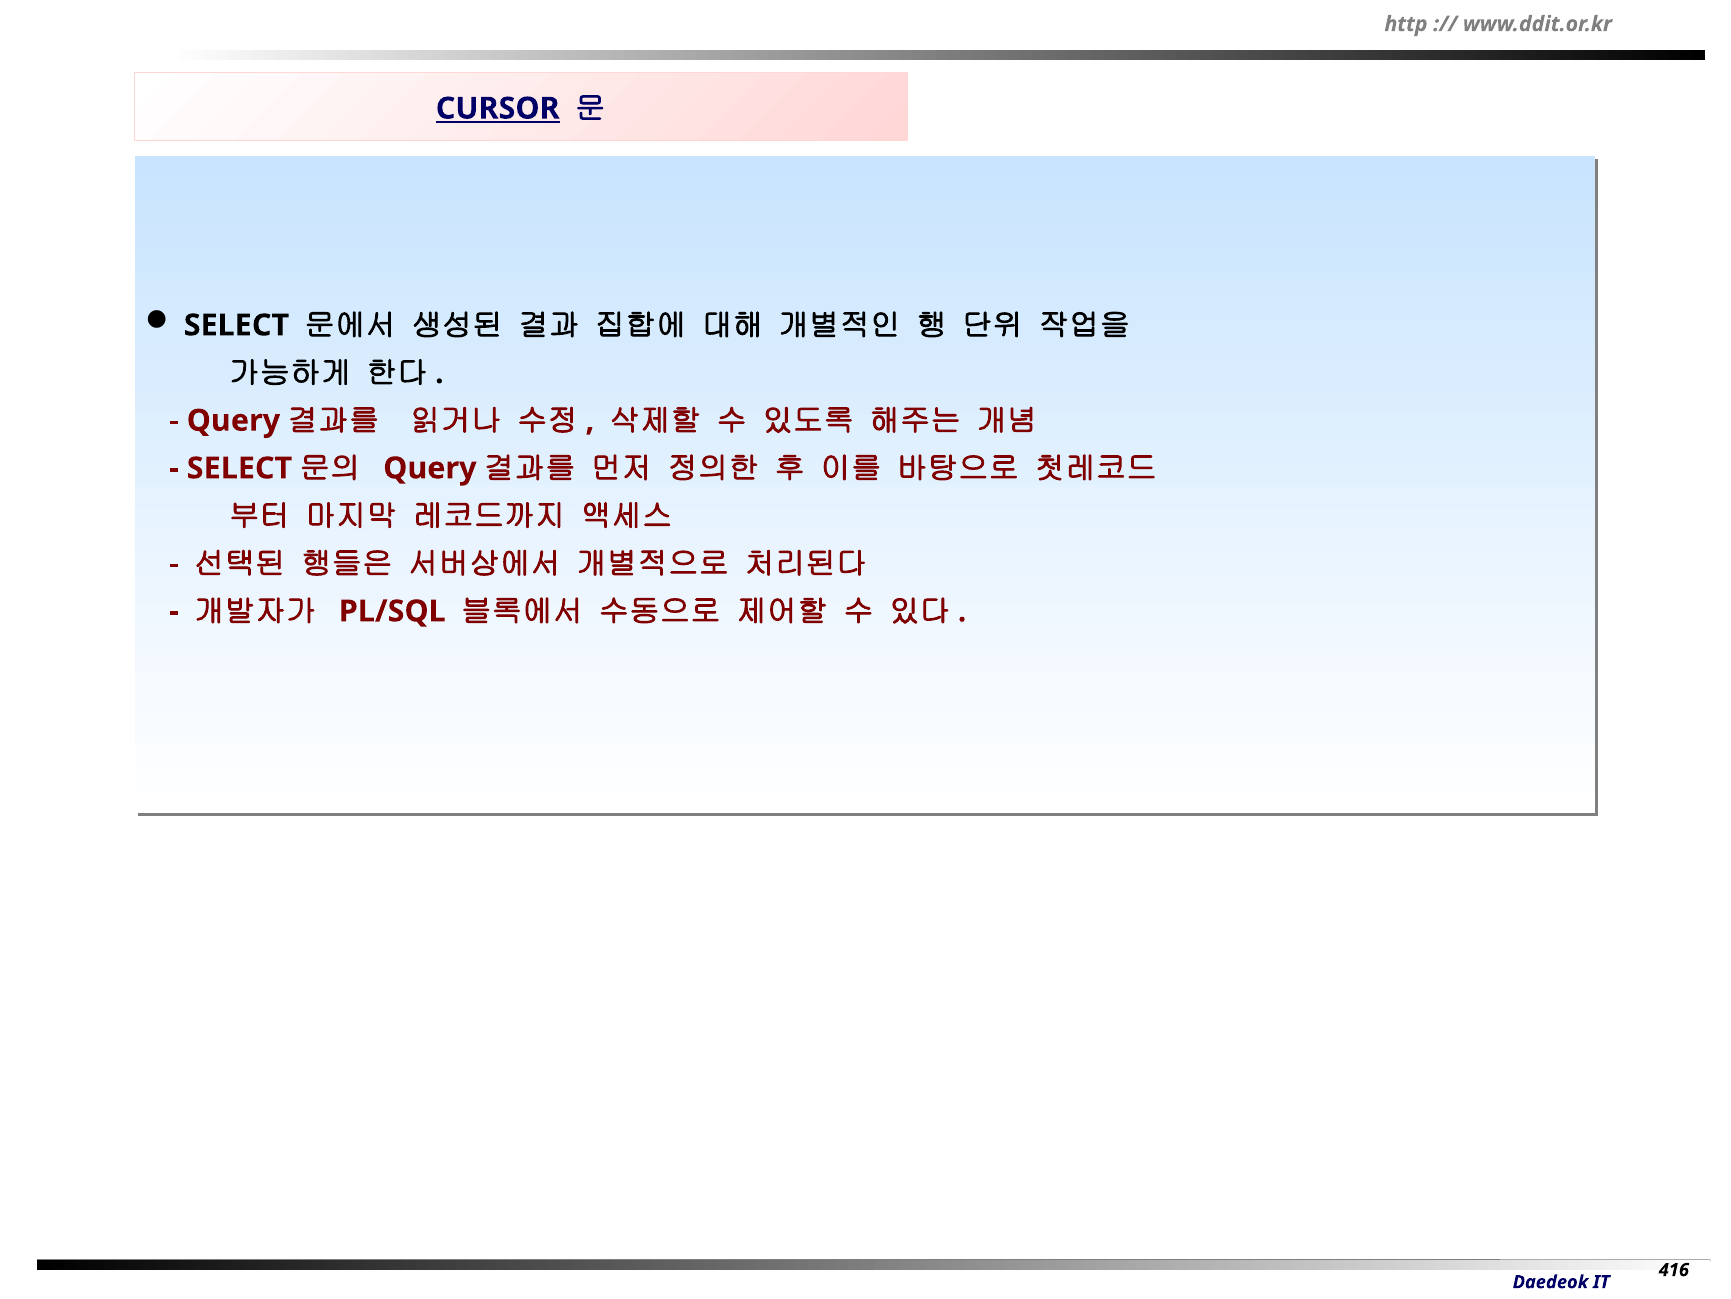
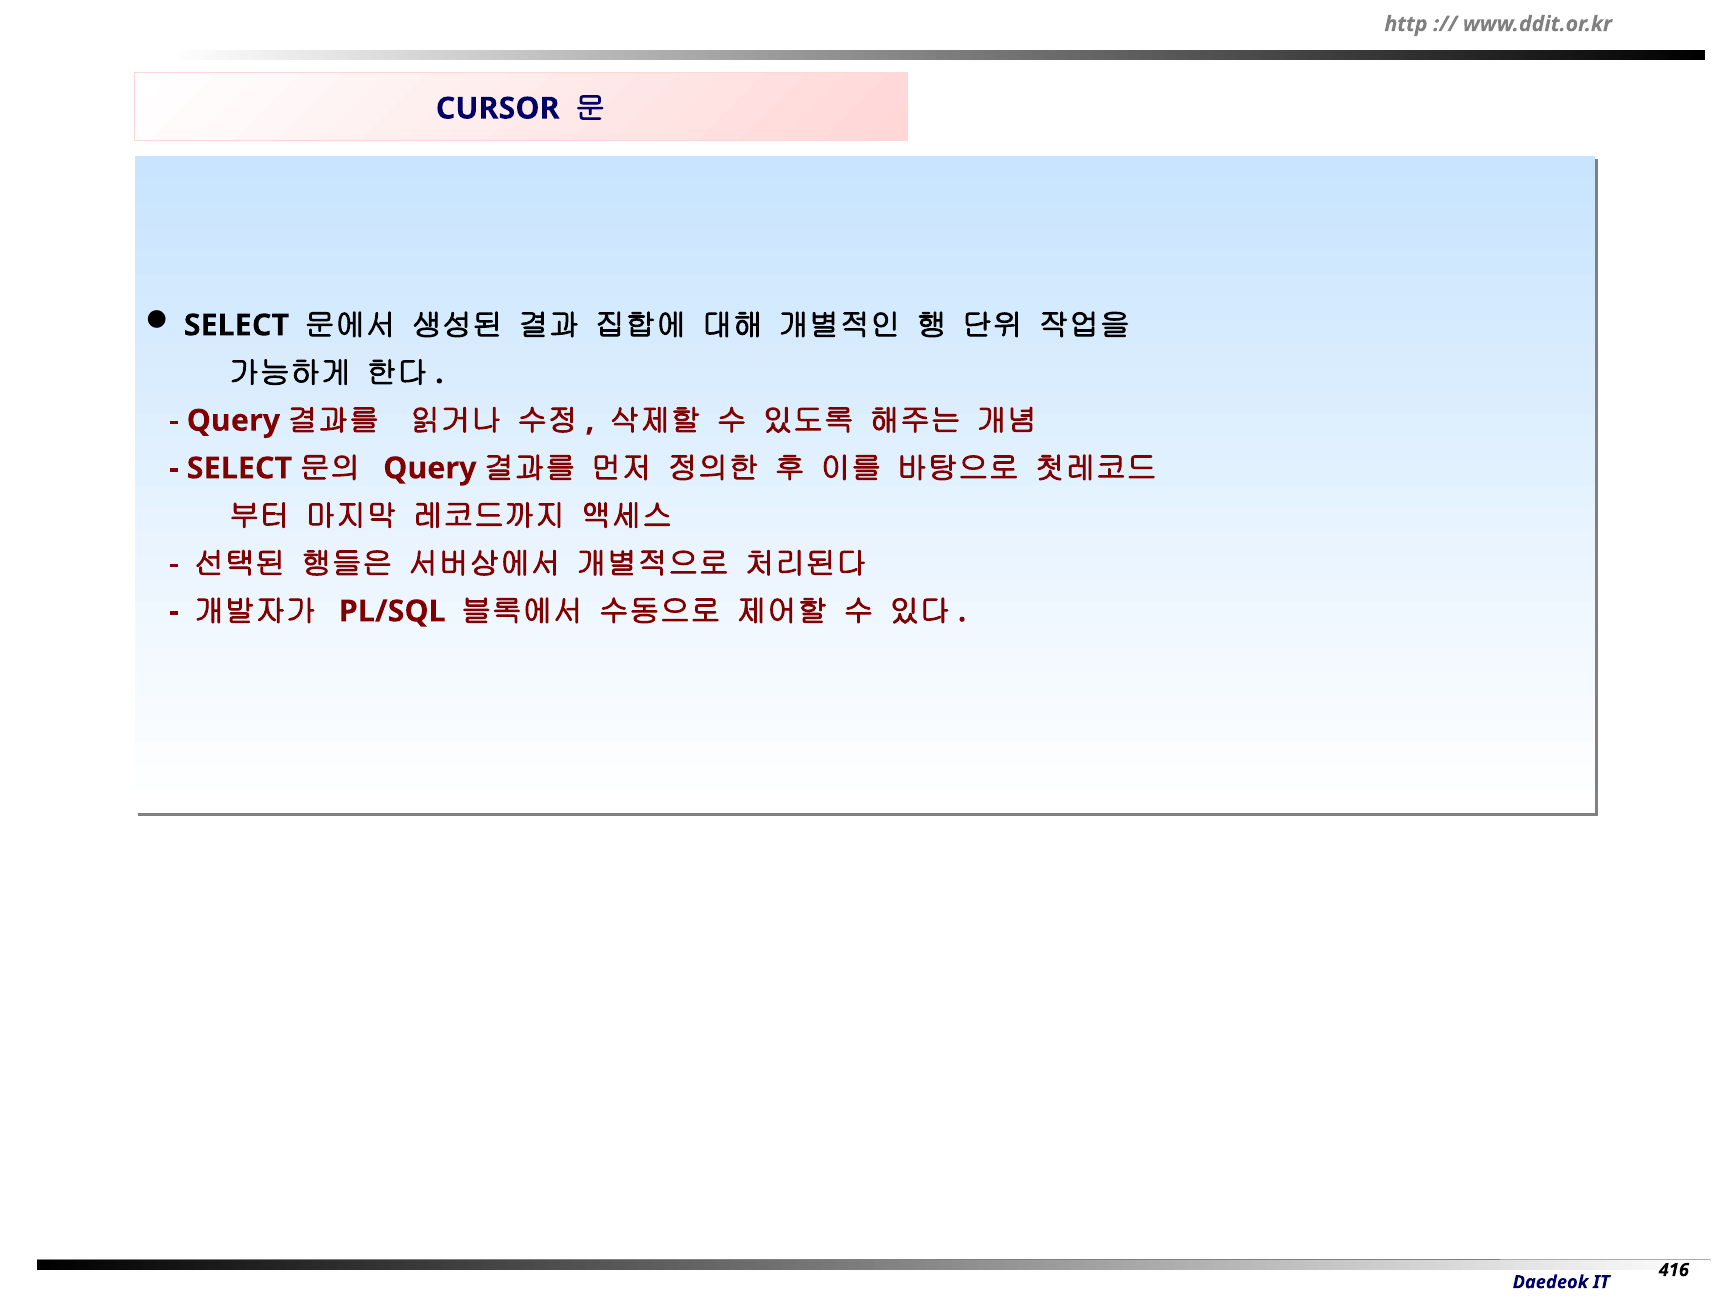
CURSOR underline: present -> none
